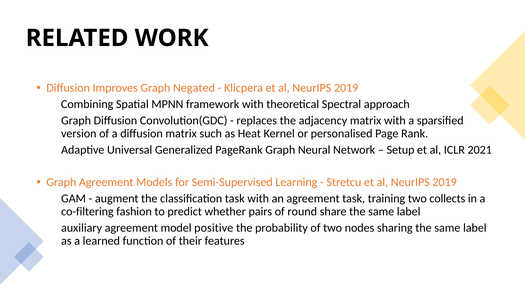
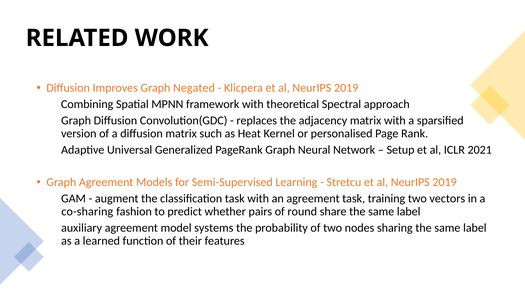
collects: collects -> vectors
co-filtering: co-filtering -> co-sharing
positive: positive -> systems
